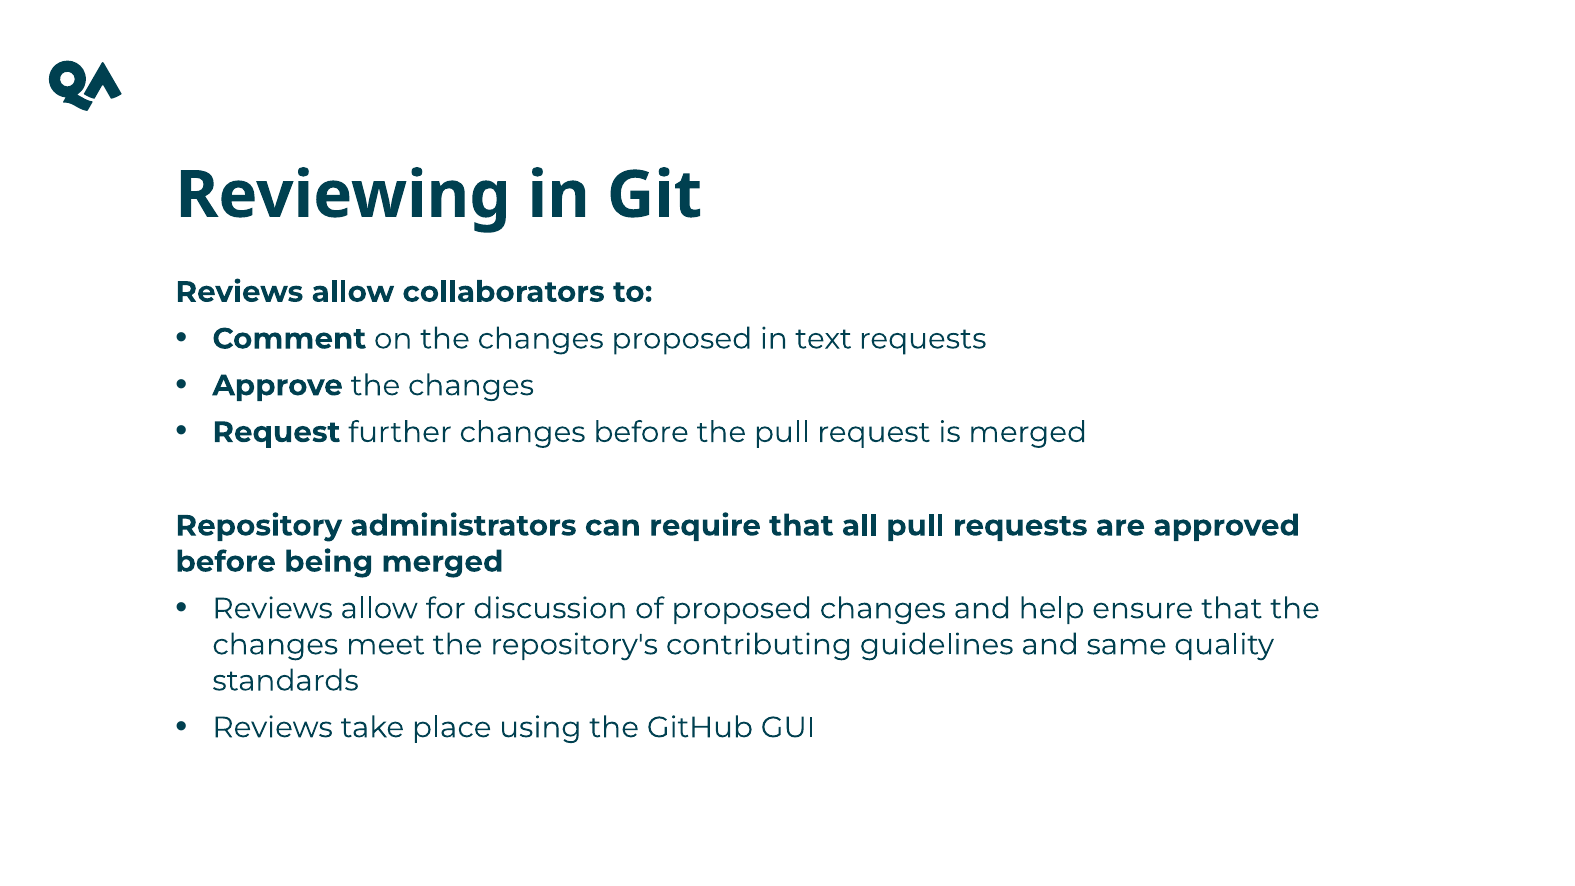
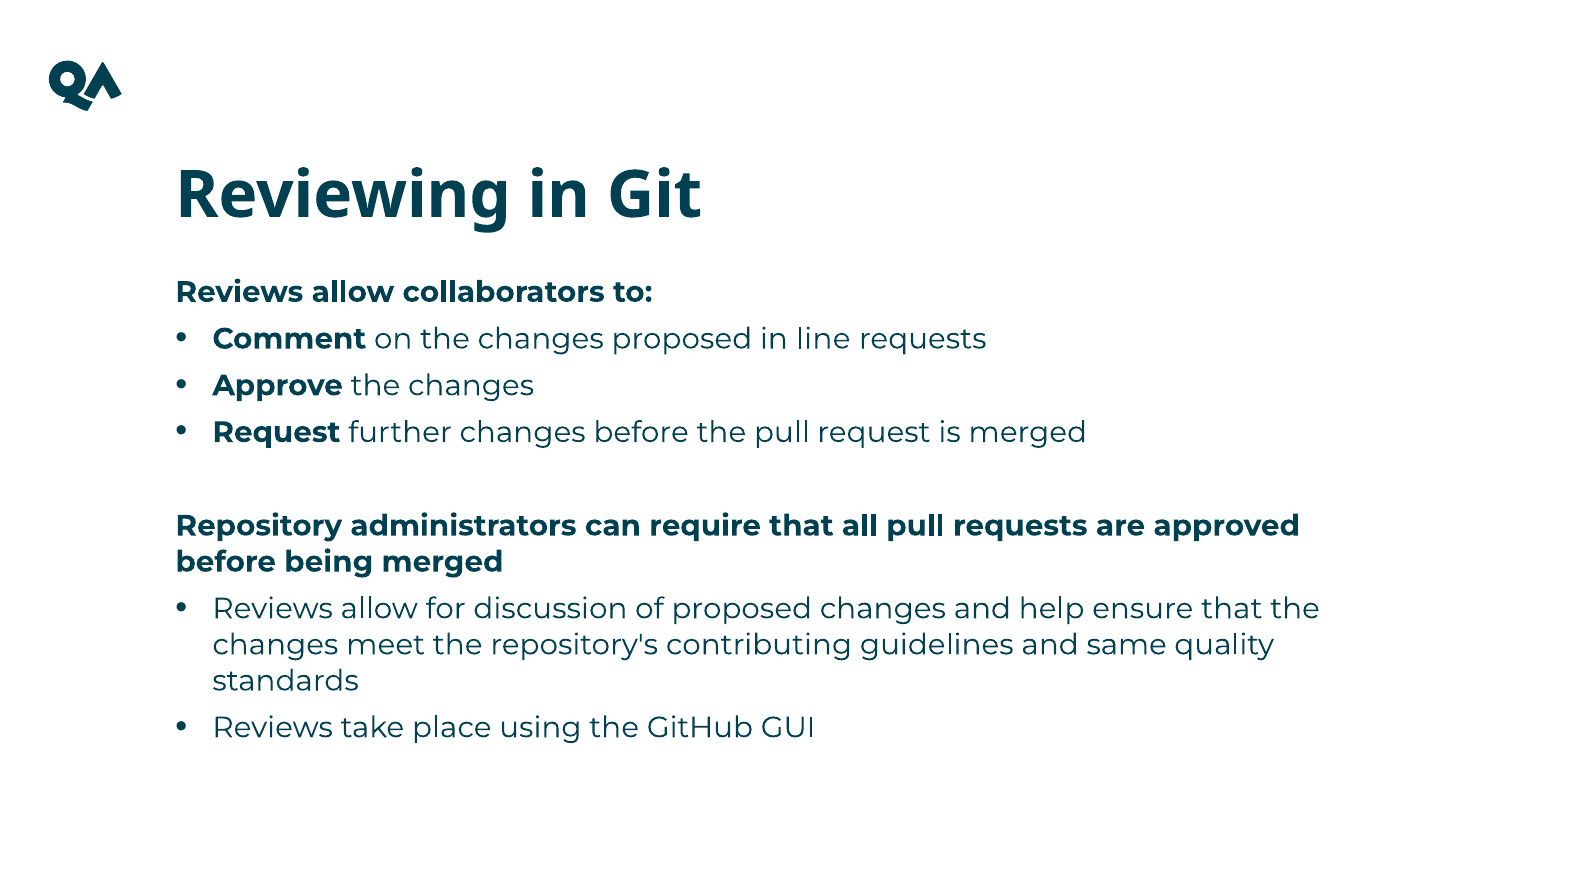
text: text -> line
